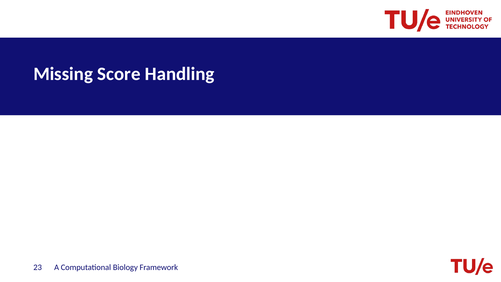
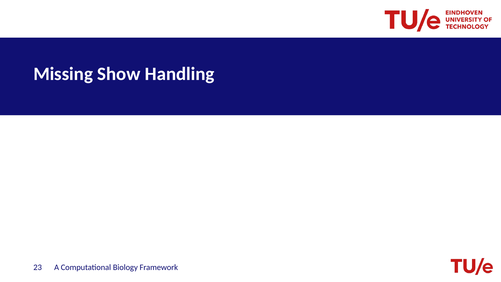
Score: Score -> Show
